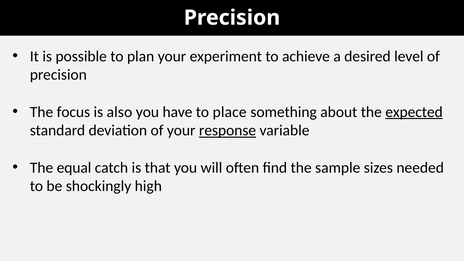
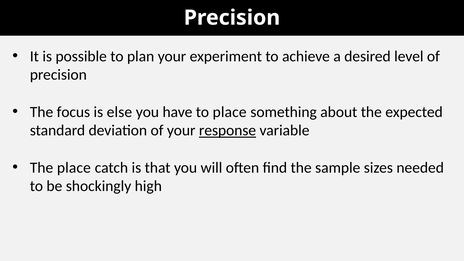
also: also -> else
expected underline: present -> none
The equal: equal -> place
